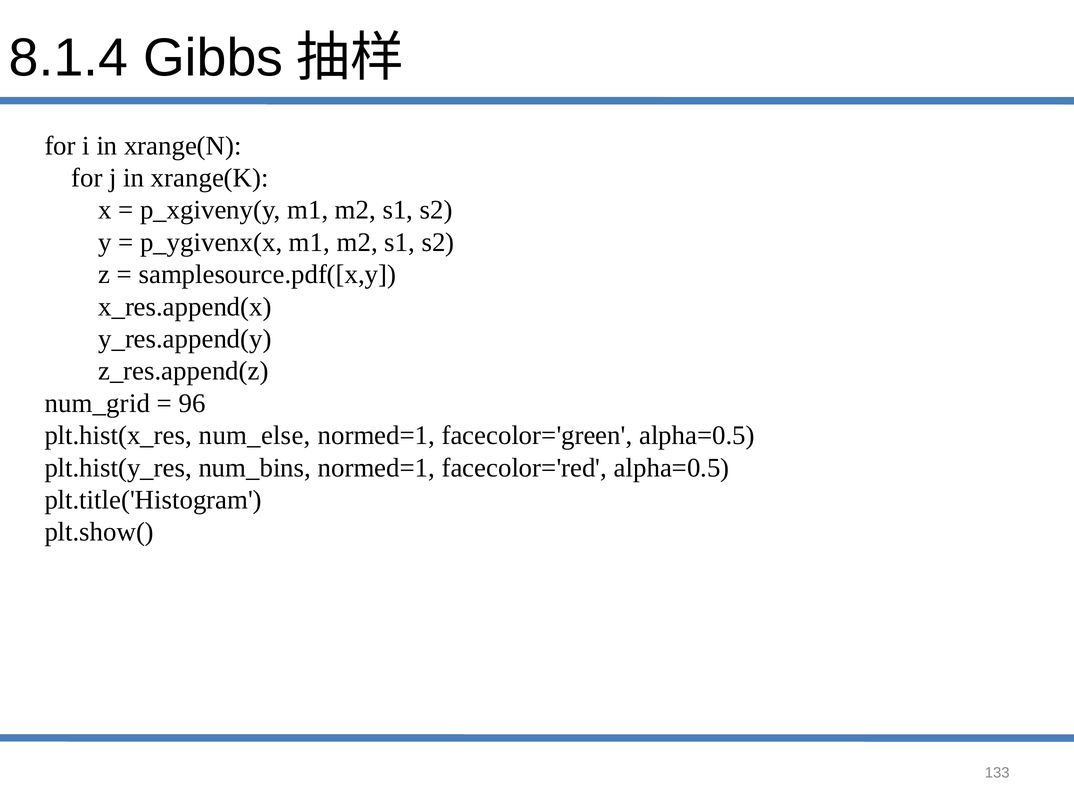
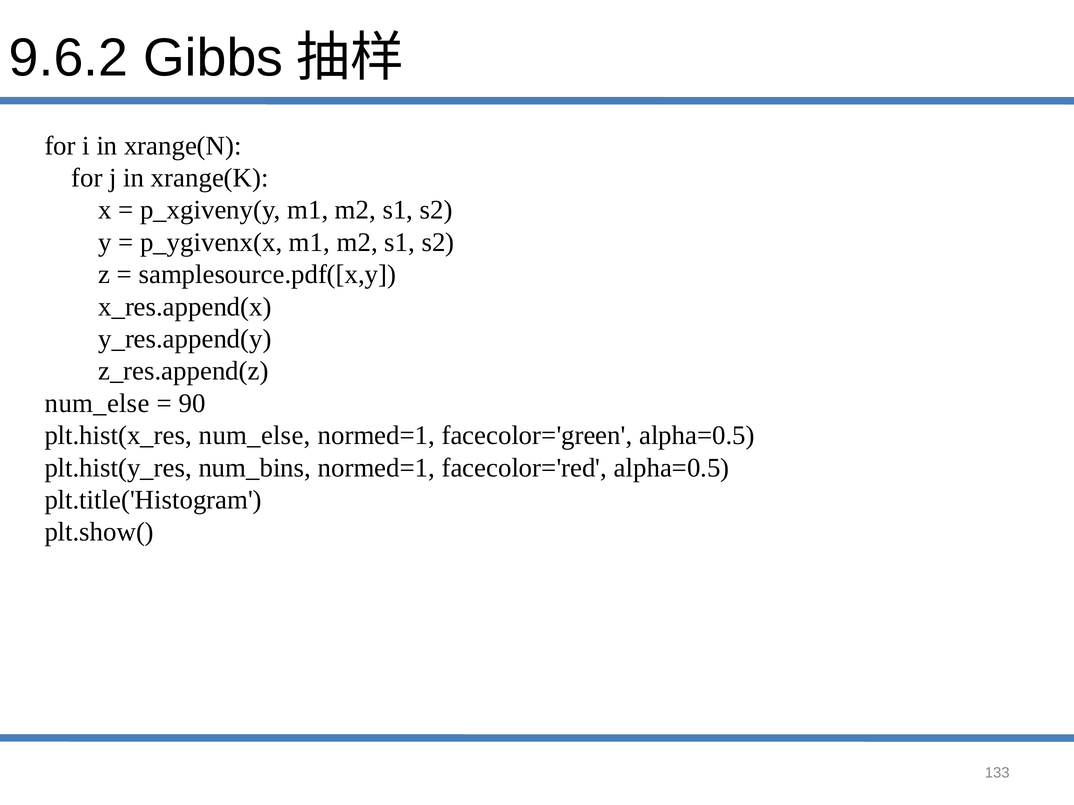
8.1.4: 8.1.4 -> 9.6.2
num_grid at (97, 404): num_grid -> num_else
96: 96 -> 90
